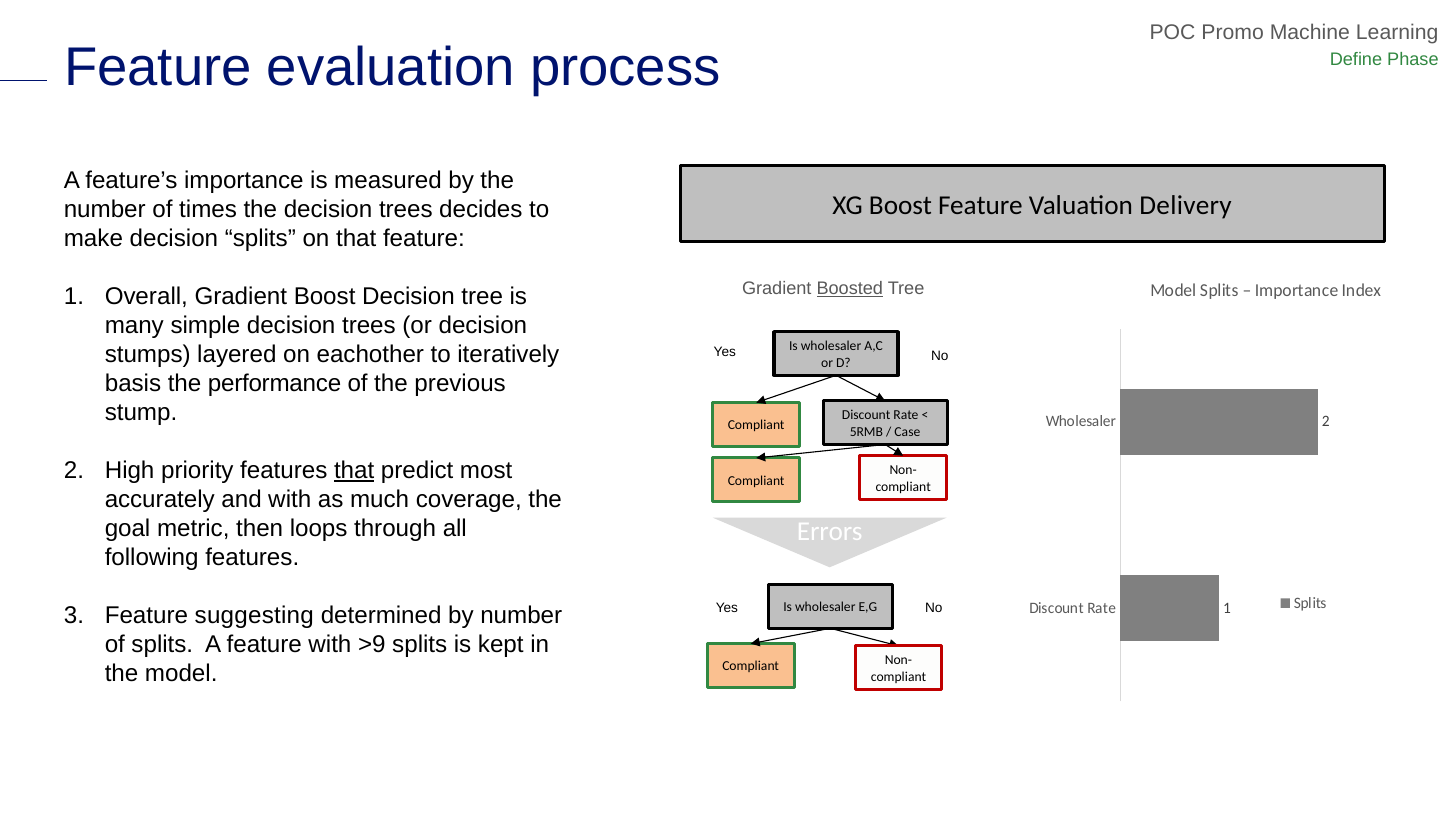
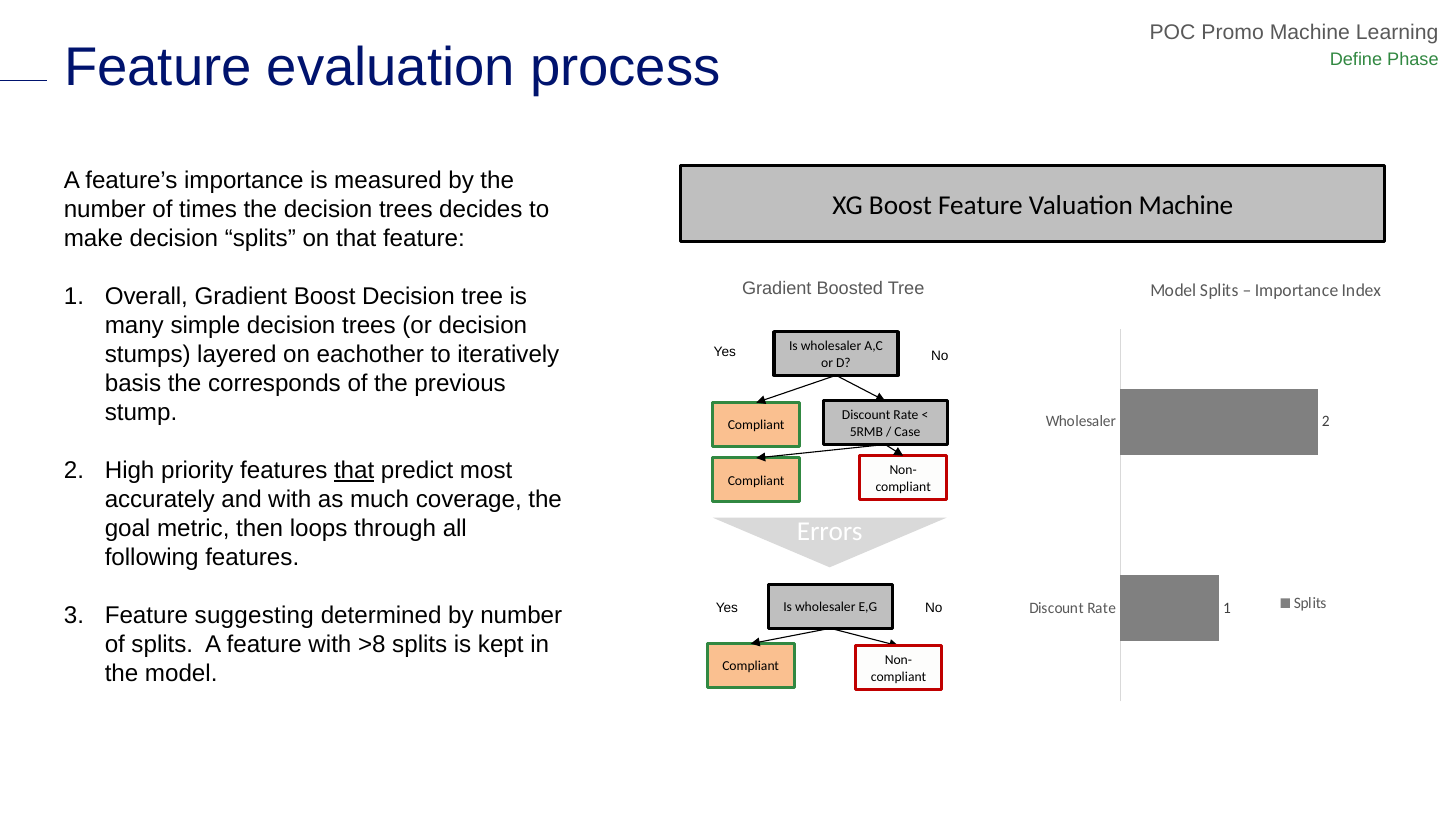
Valuation Delivery: Delivery -> Machine
Boosted underline: present -> none
performance: performance -> corresponds
>9: >9 -> >8
